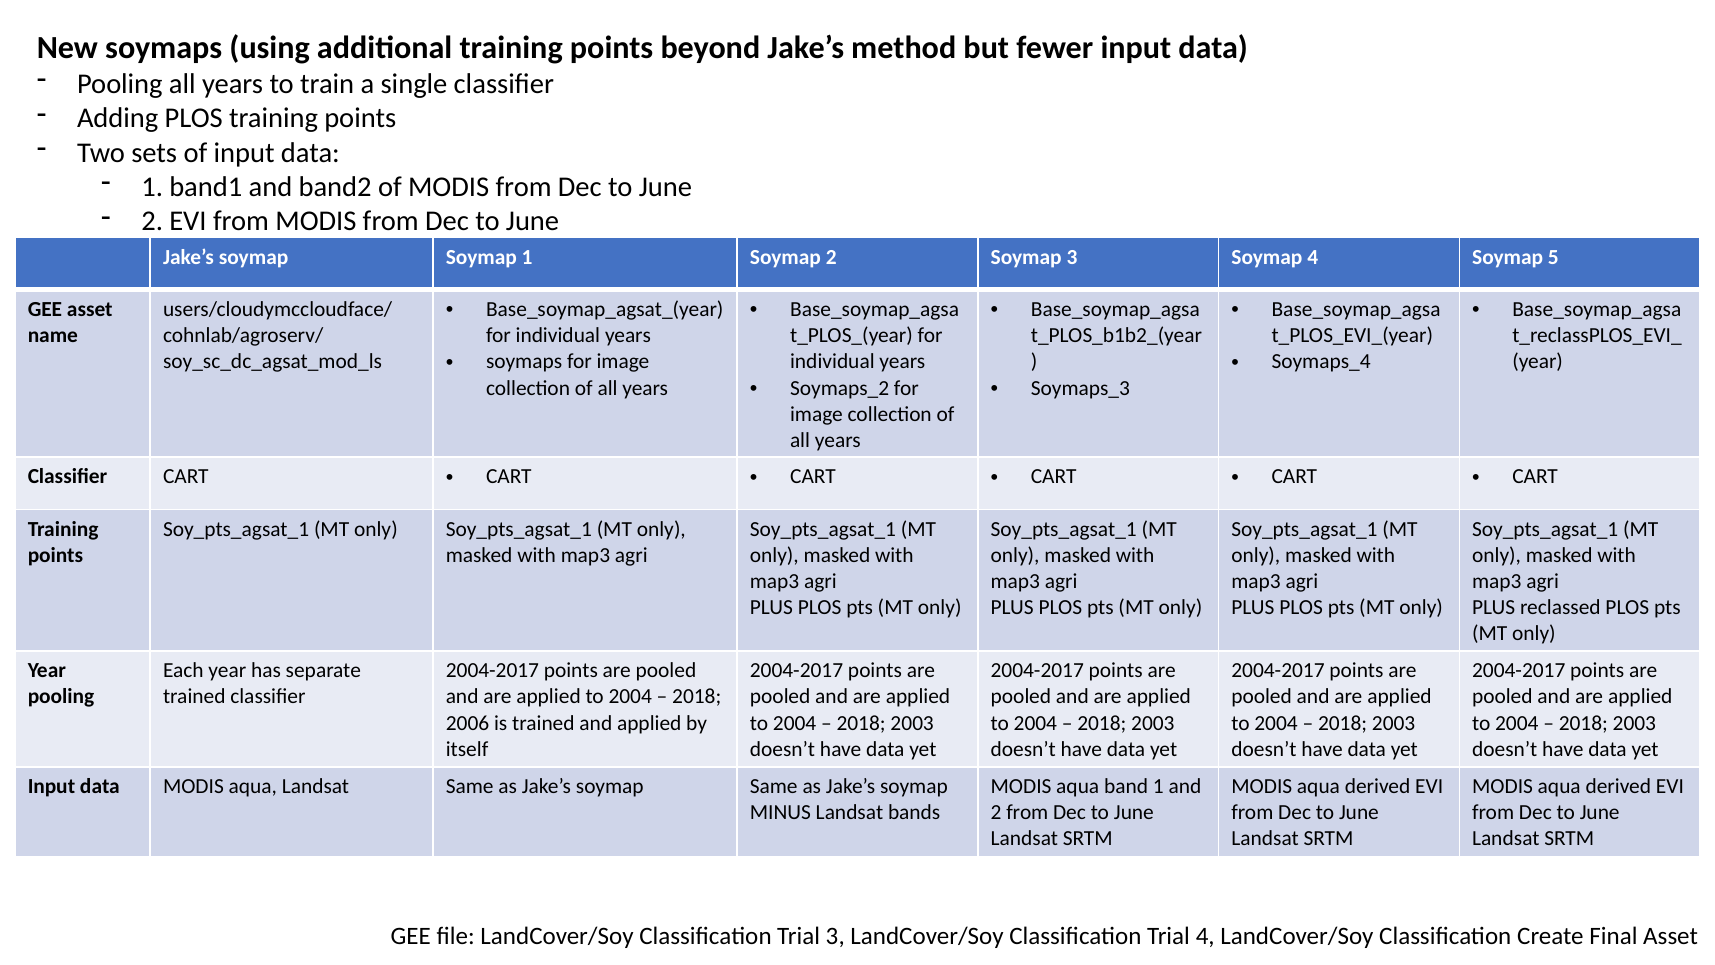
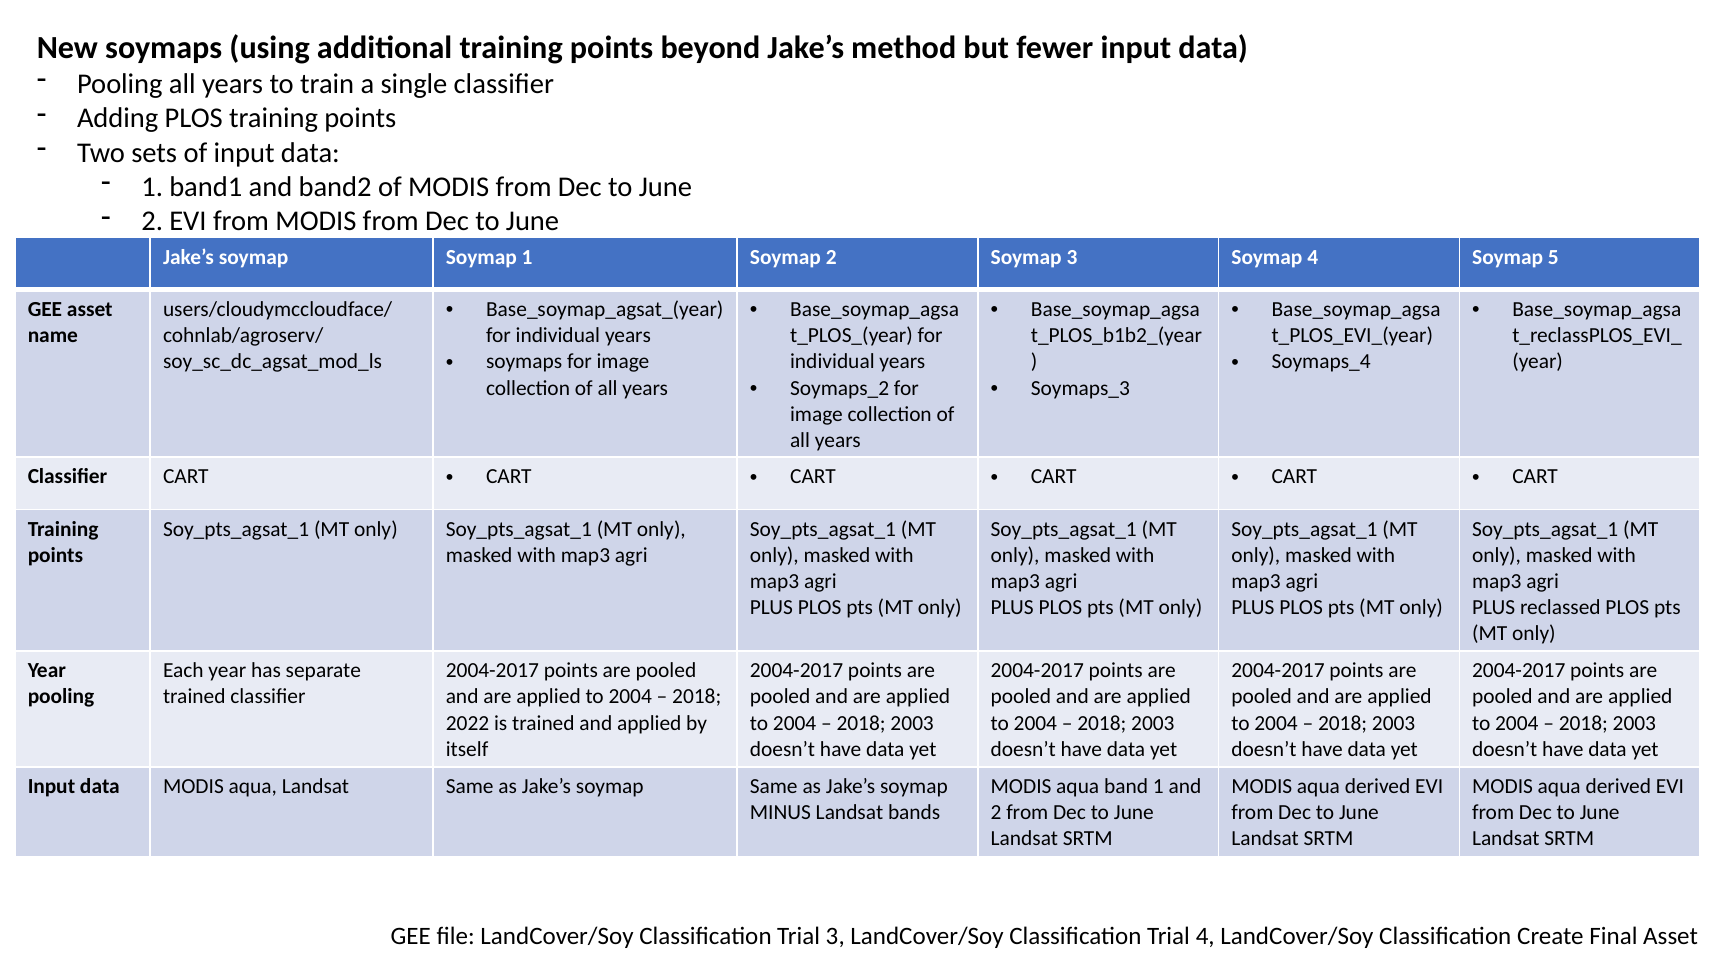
2006: 2006 -> 2022
